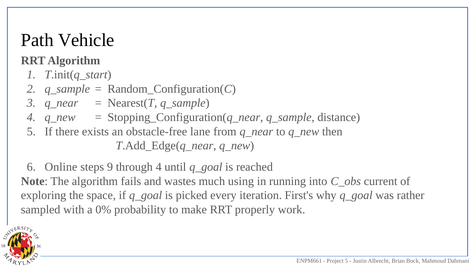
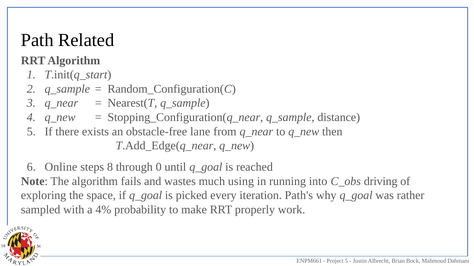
Vehicle: Vehicle -> Related
9: 9 -> 8
through 4: 4 -> 0
current: current -> driving
First's: First's -> Path's
0%: 0% -> 4%
